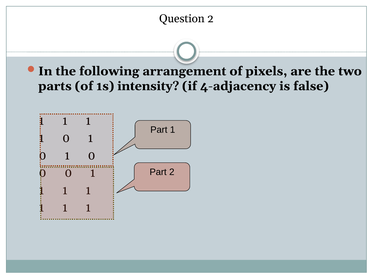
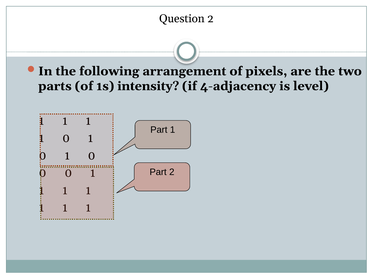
false: false -> level
